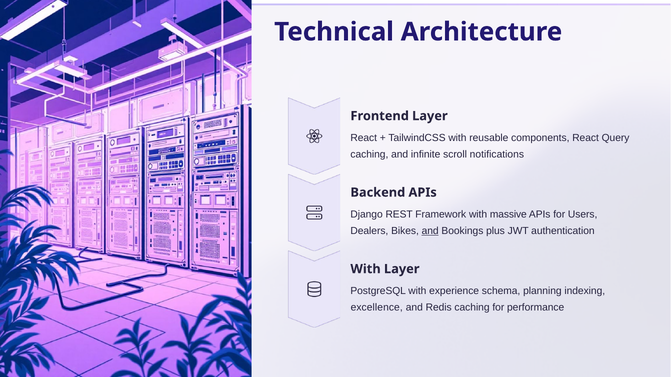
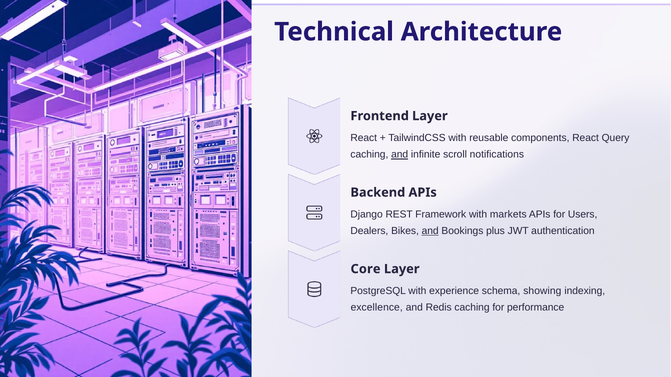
and at (400, 155) underline: none -> present
massive: massive -> markets
With at (366, 269): With -> Core
planning: planning -> showing
